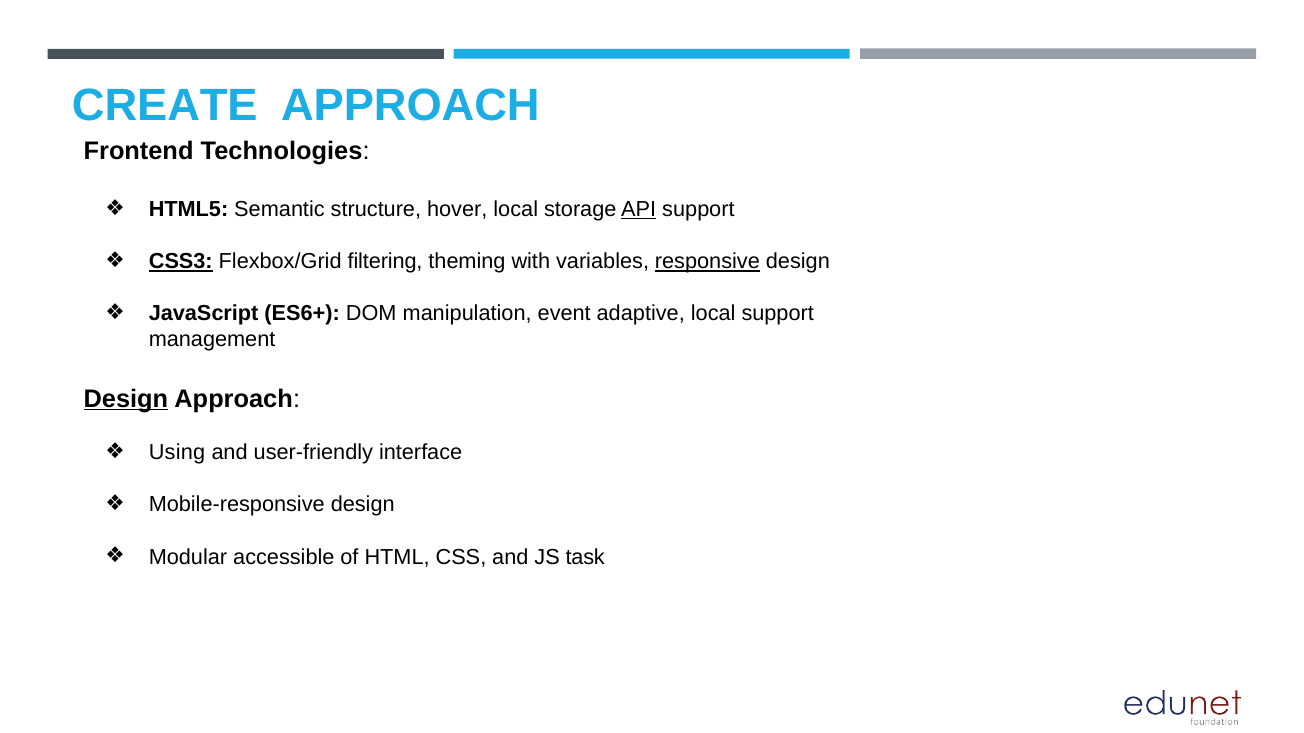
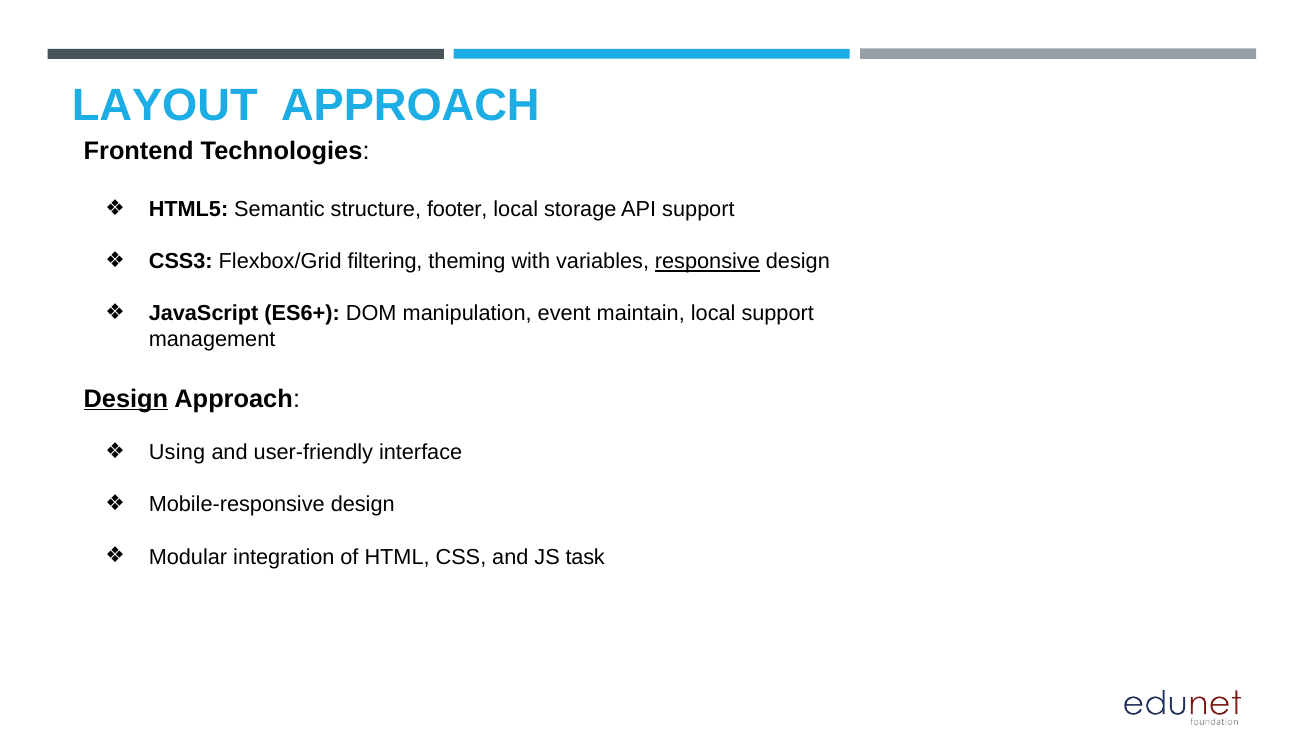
CREATE: CREATE -> LAYOUT
hover: hover -> footer
API underline: present -> none
CSS3 underline: present -> none
adaptive: adaptive -> maintain
accessible: accessible -> integration
